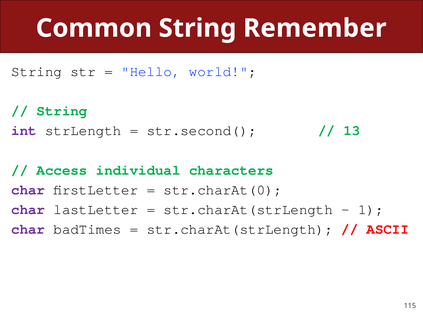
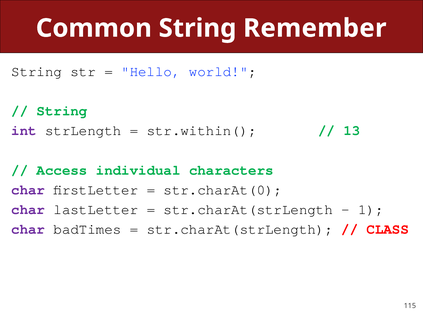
str.second(: str.second( -> str.within(
ASCII: ASCII -> CLASS
